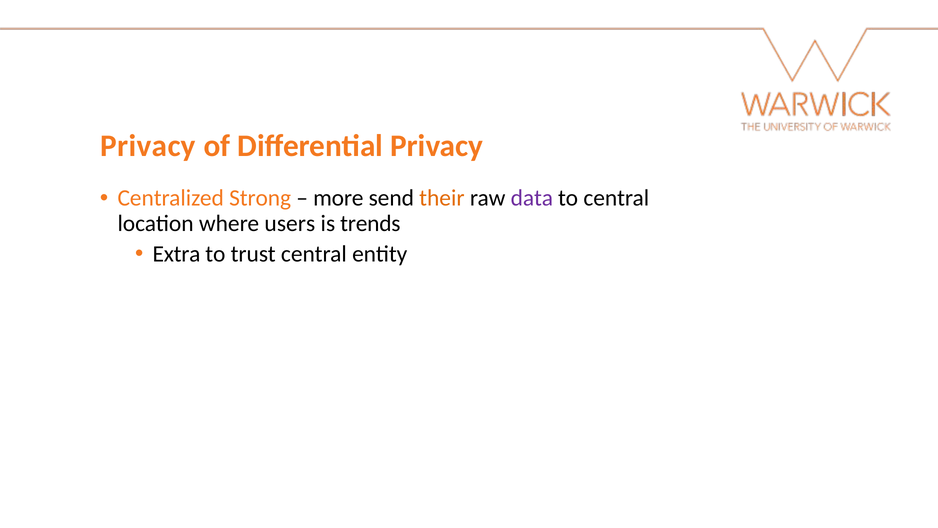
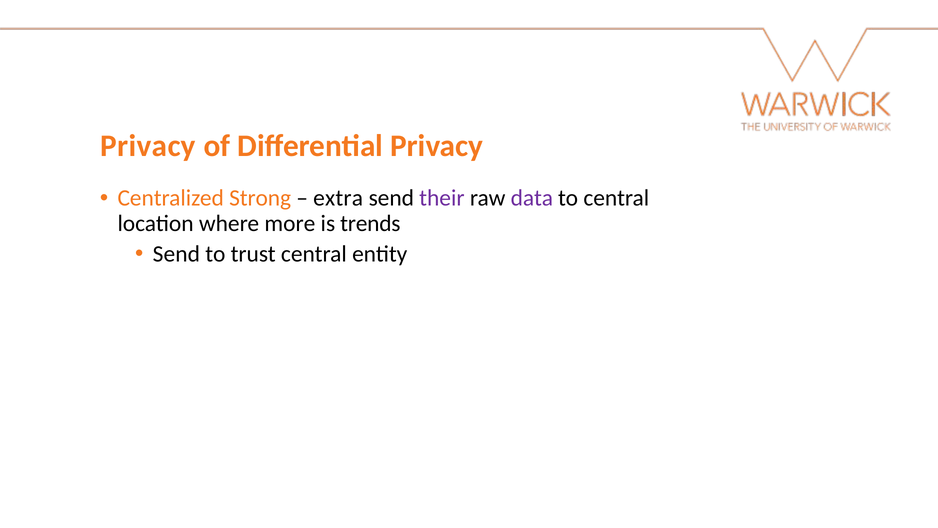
more: more -> extra
their colour: orange -> purple
users: users -> more
Extra at (177, 254): Extra -> Send
